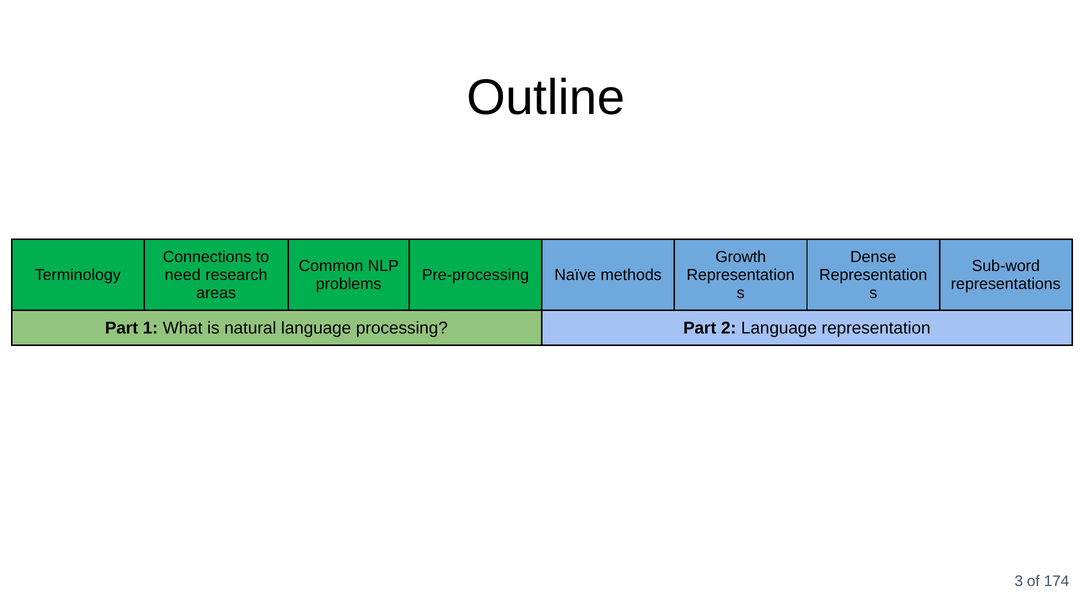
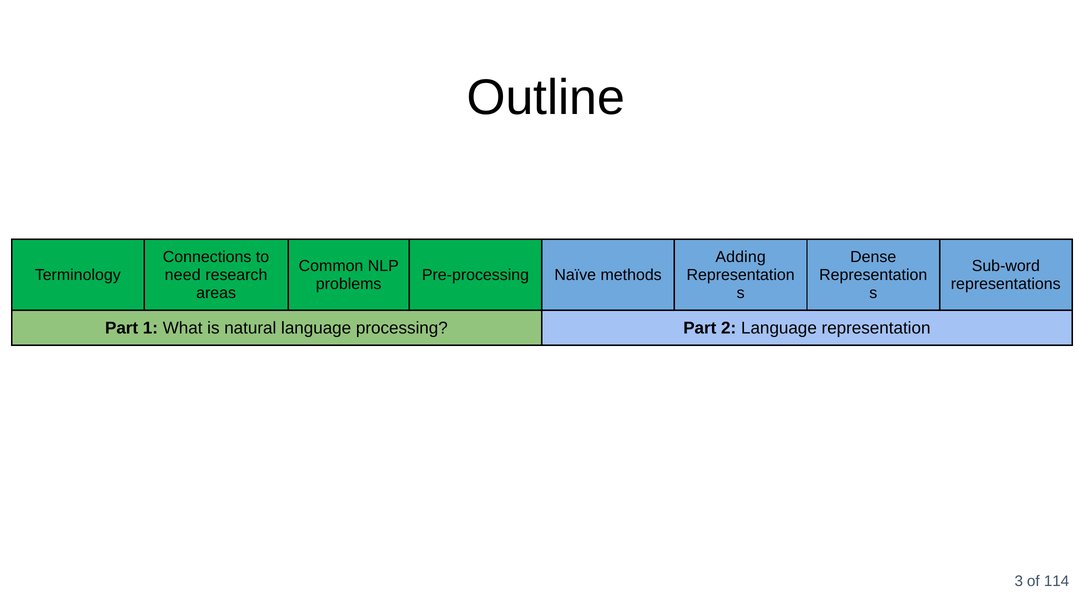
Growth: Growth -> Adding
174: 174 -> 114
